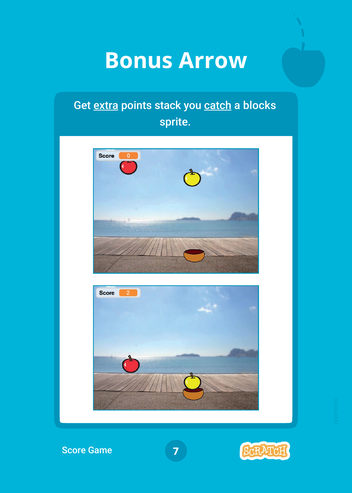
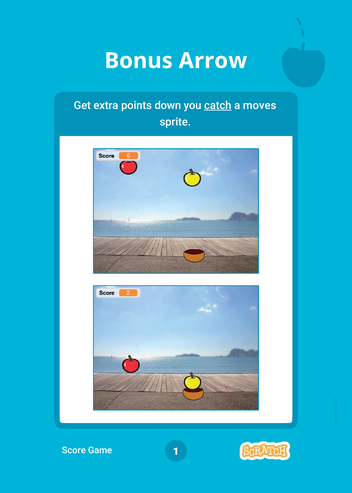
extra underline: present -> none
stack: stack -> down
blocks: blocks -> moves
7: 7 -> 1
